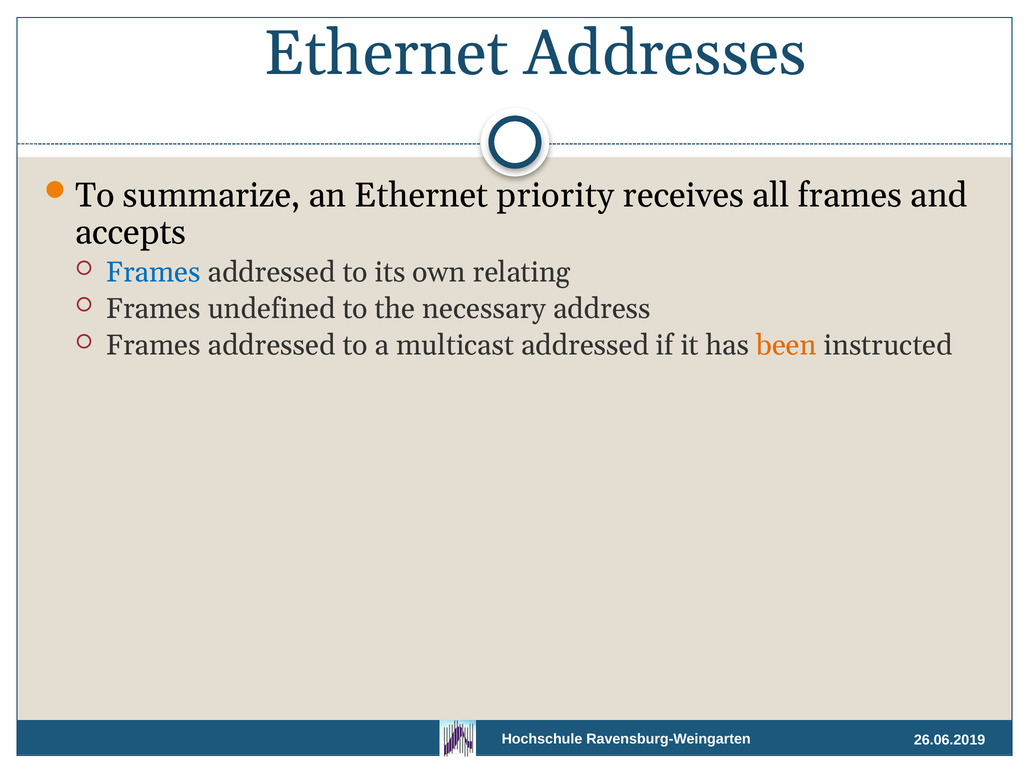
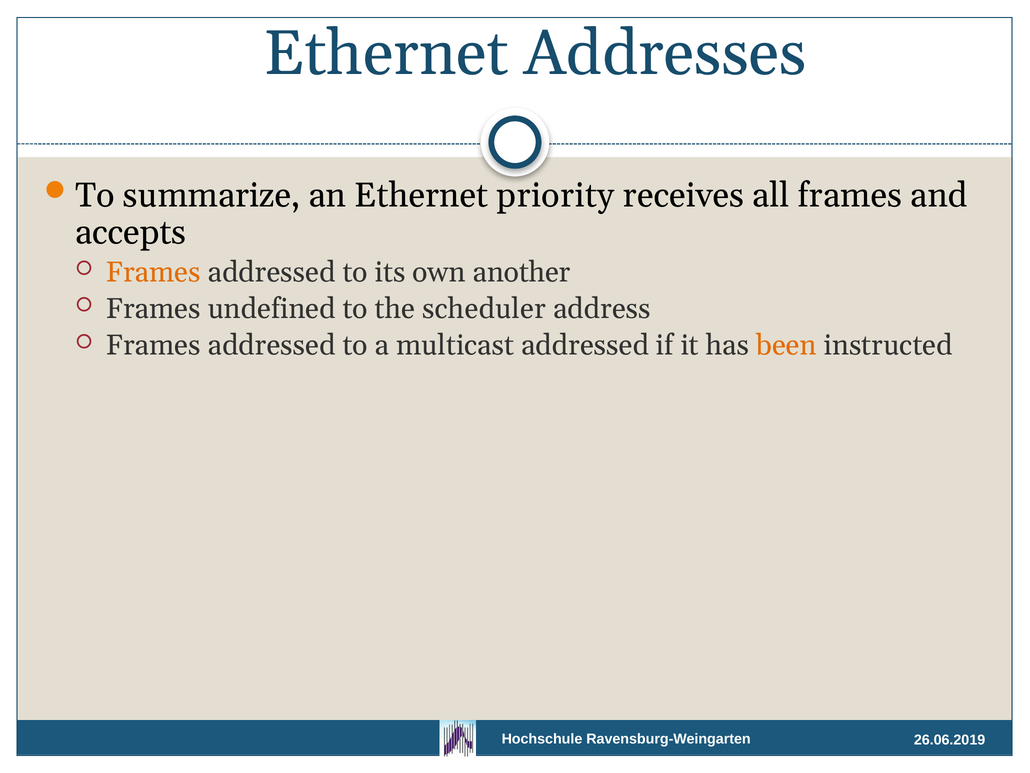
Frames at (153, 272) colour: blue -> orange
relating: relating -> another
necessary: necessary -> scheduler
